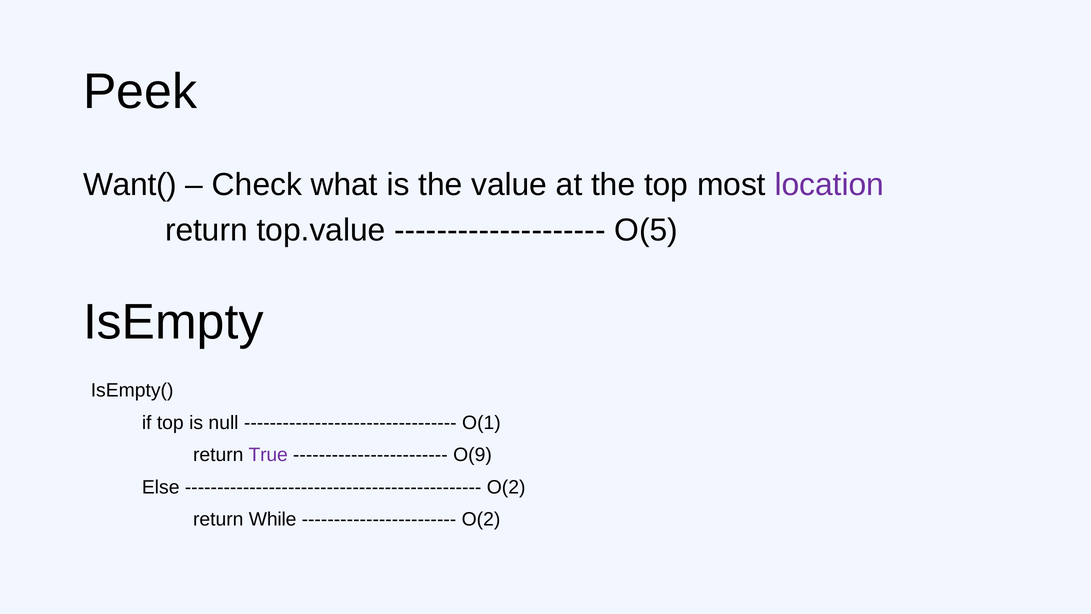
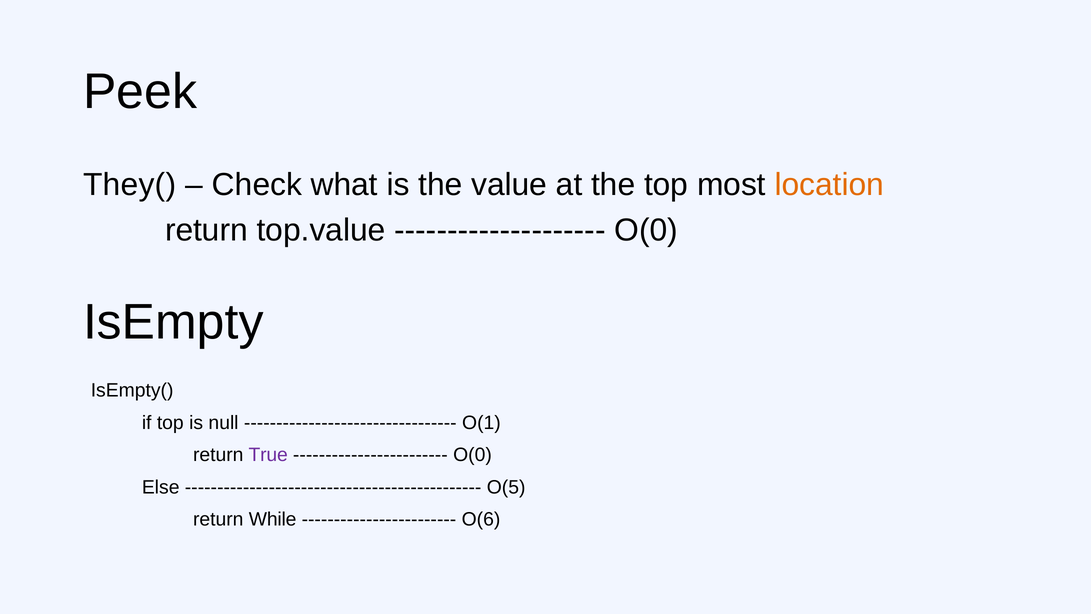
Want(: Want( -> They(
location colour: purple -> orange
O(5 at (646, 230): O(5 -> O(0
O(9 at (472, 455): O(9 -> O(0
O(2 at (506, 487): O(2 -> O(5
O(2 at (481, 519): O(2 -> O(6
